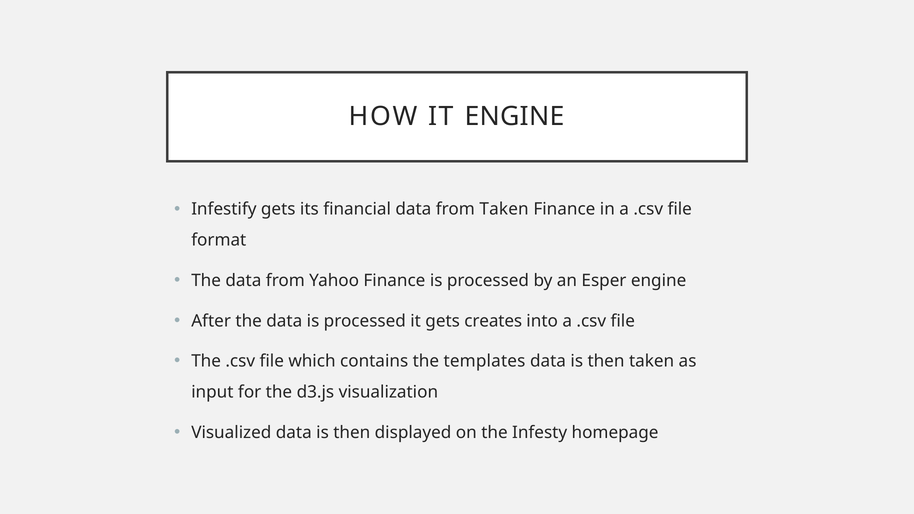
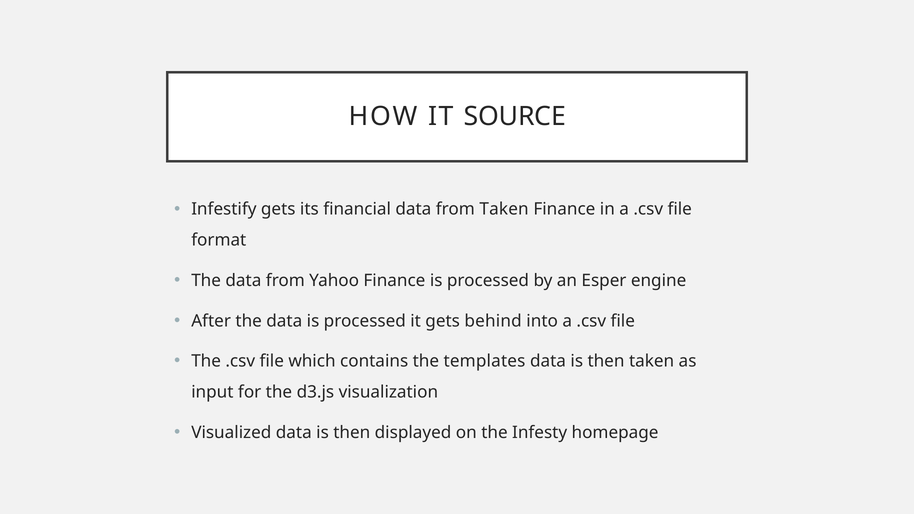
IT ENGINE: ENGINE -> SOURCE
creates: creates -> behind
